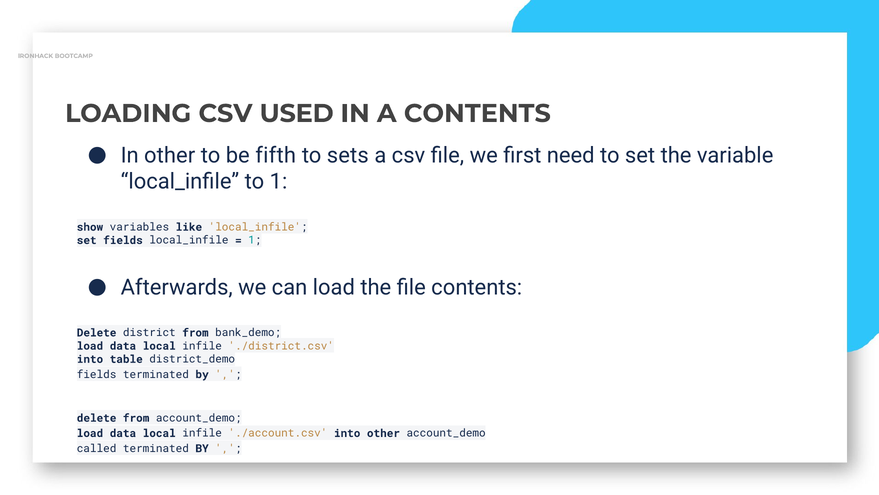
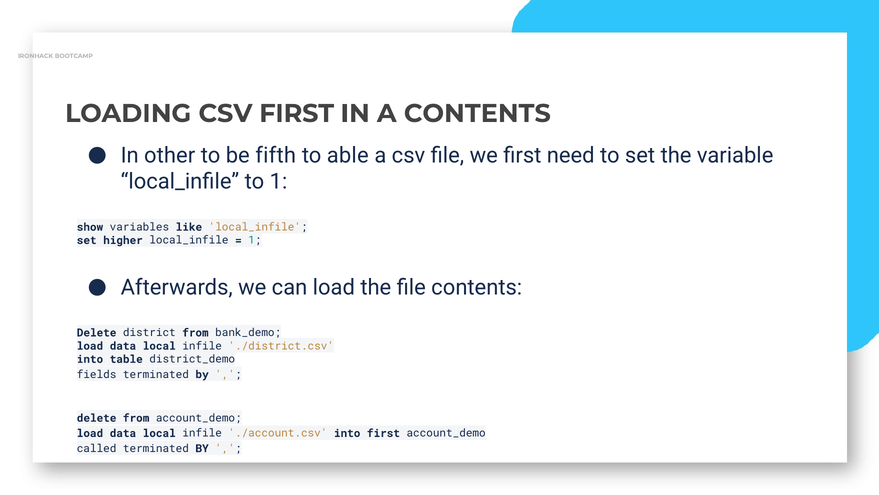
CSV USED: USED -> FIRST
sets: sets -> able
set fields: fields -> higher
into other: other -> first
